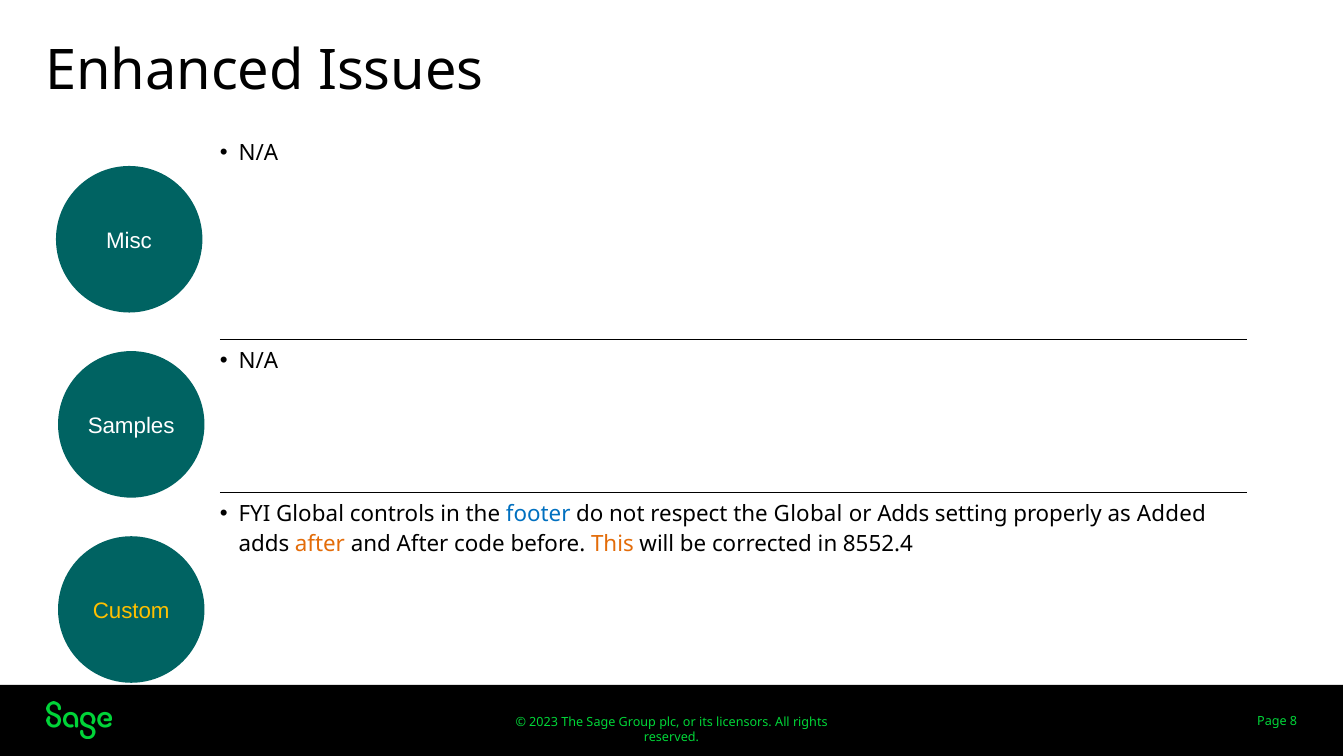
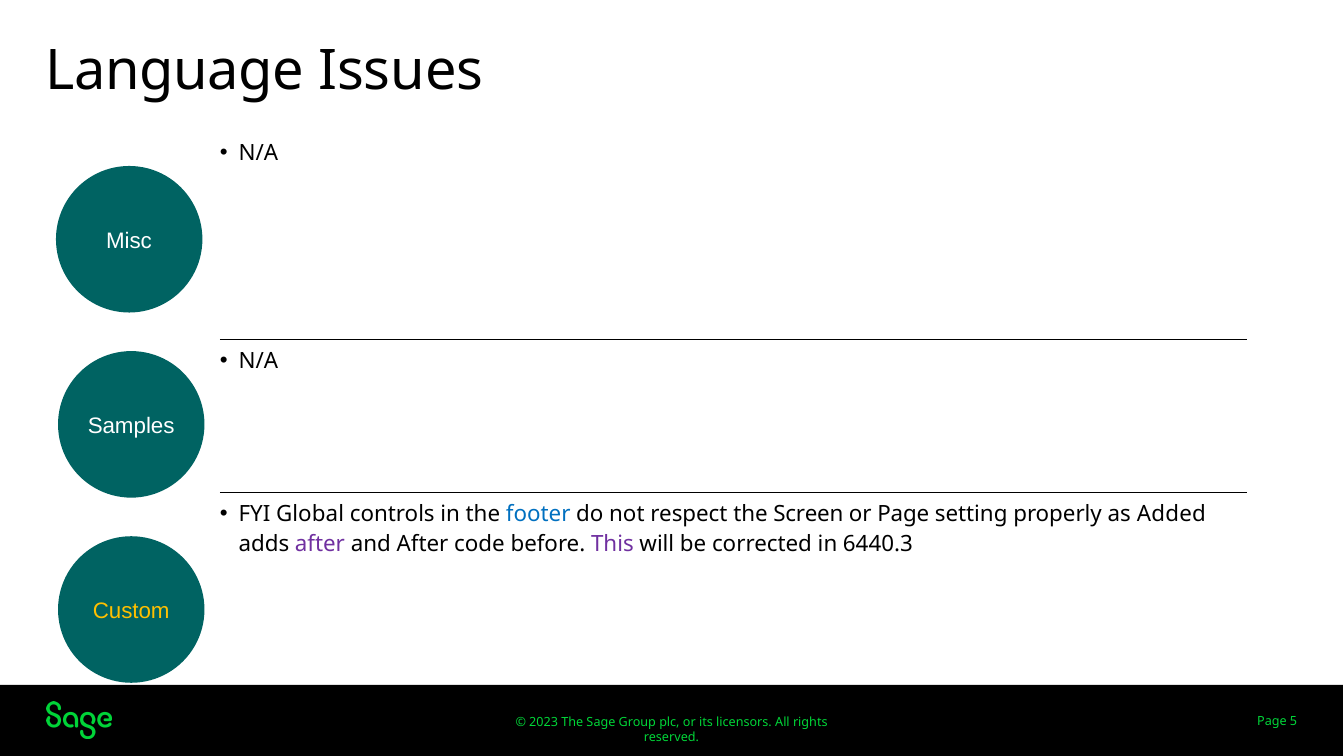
Enhanced: Enhanced -> Language
the Global: Global -> Screen
or Adds: Adds -> Page
after at (320, 544) colour: orange -> purple
This colour: orange -> purple
8552.4: 8552.4 -> 6440.3
8: 8 -> 5
